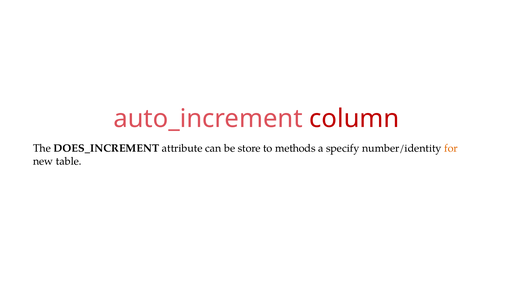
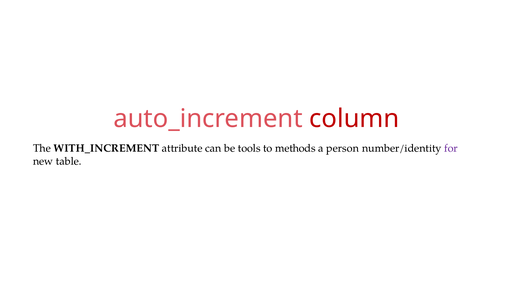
DOES_INCREMENT: DOES_INCREMENT -> WITH_INCREMENT
store: store -> tools
specify: specify -> person
for colour: orange -> purple
